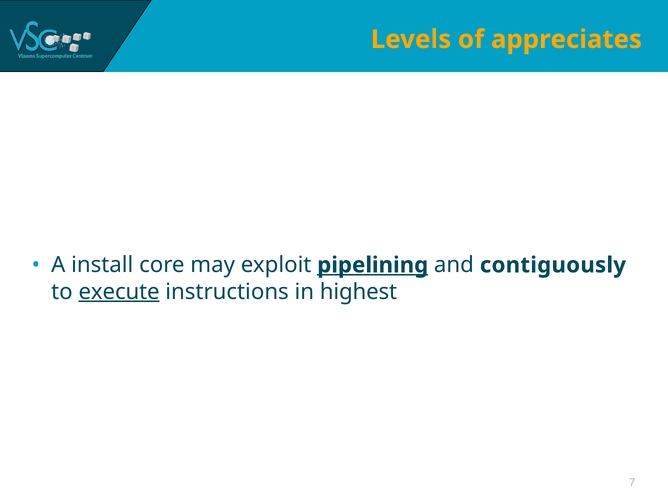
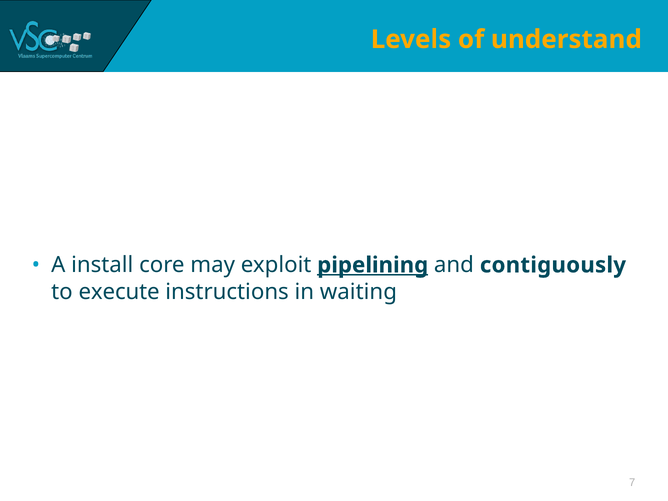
appreciates: appreciates -> understand
execute underline: present -> none
highest: highest -> waiting
